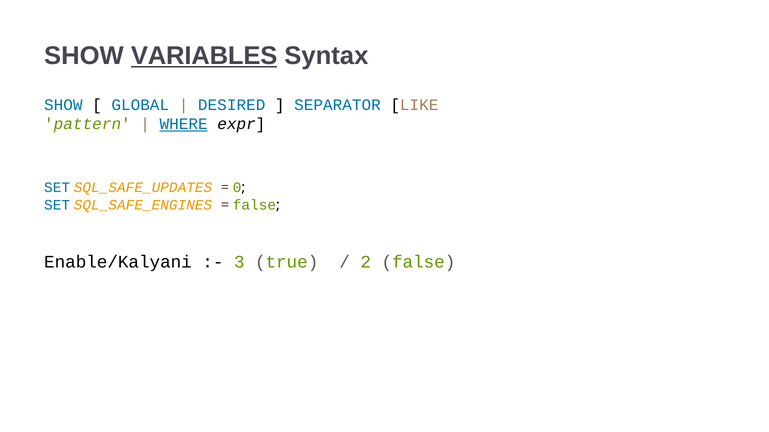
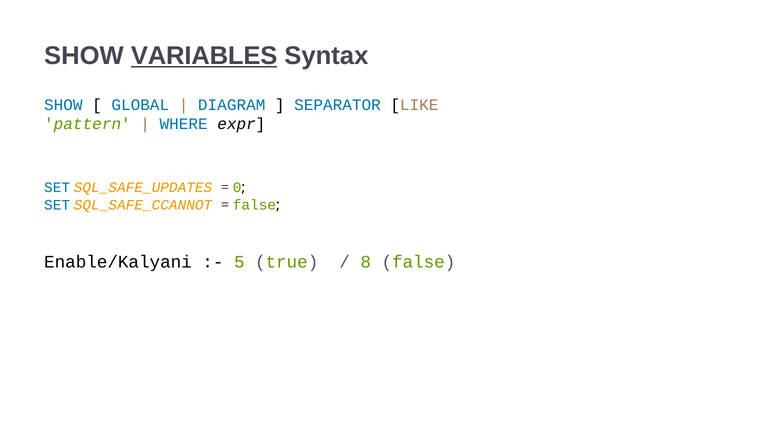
DESIRED: DESIRED -> DIAGRAM
WHERE underline: present -> none
SQL_SAFE_ENGINES: SQL_SAFE_ENGINES -> SQL_SAFE_CCANNOT
3: 3 -> 5
2: 2 -> 8
